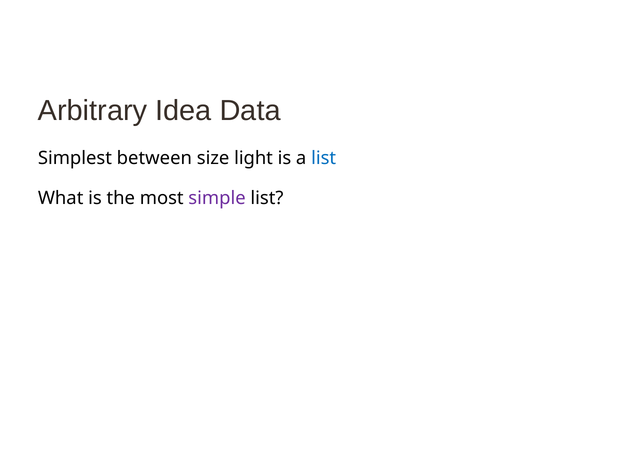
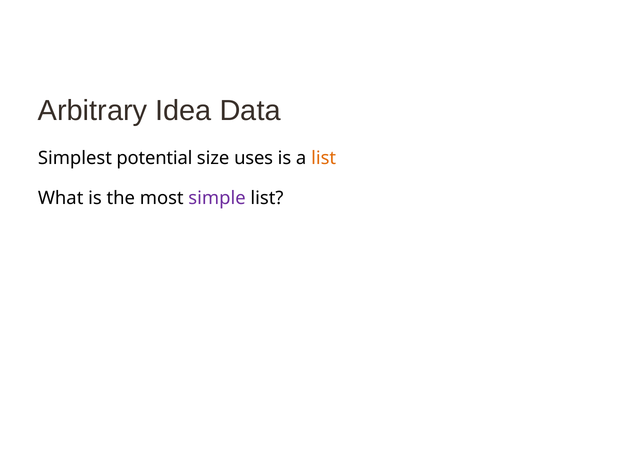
between: between -> potential
light: light -> uses
list at (324, 158) colour: blue -> orange
